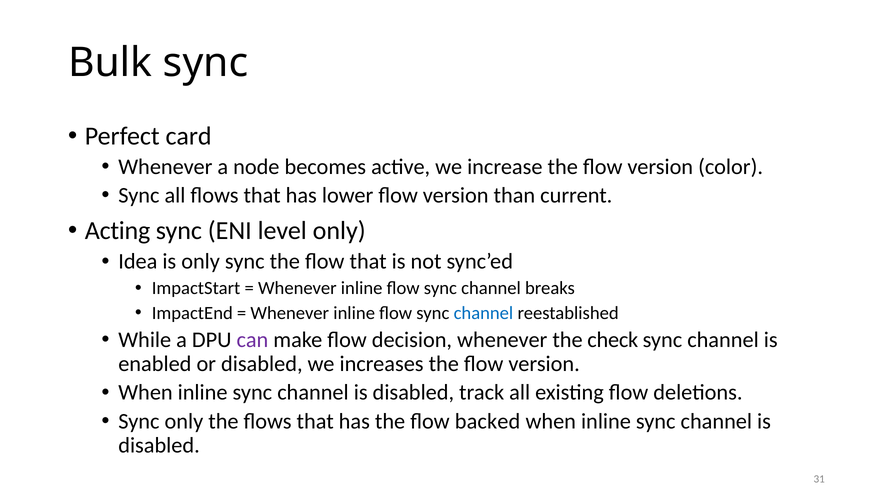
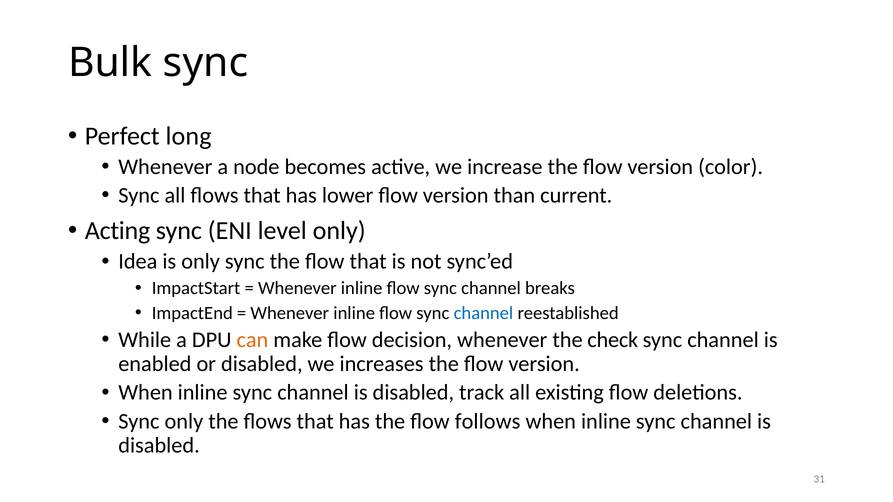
card: card -> long
can colour: purple -> orange
backed: backed -> follows
